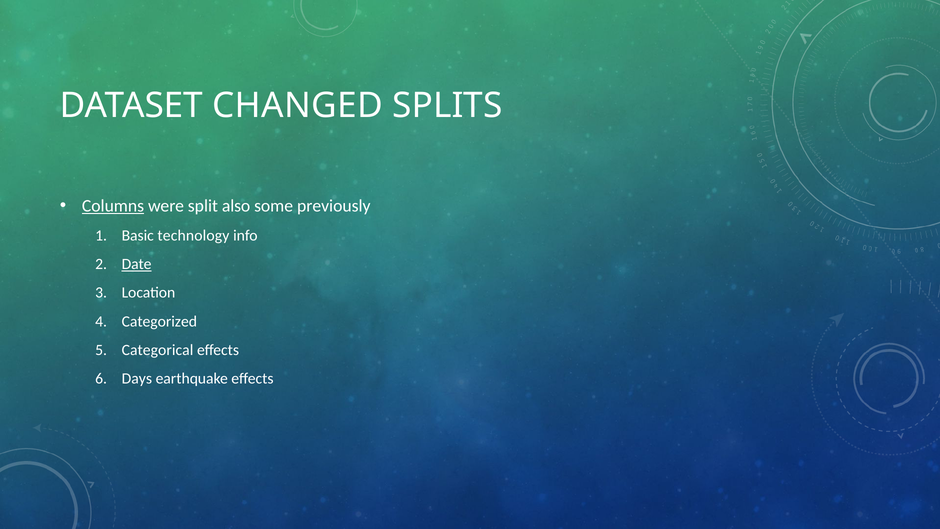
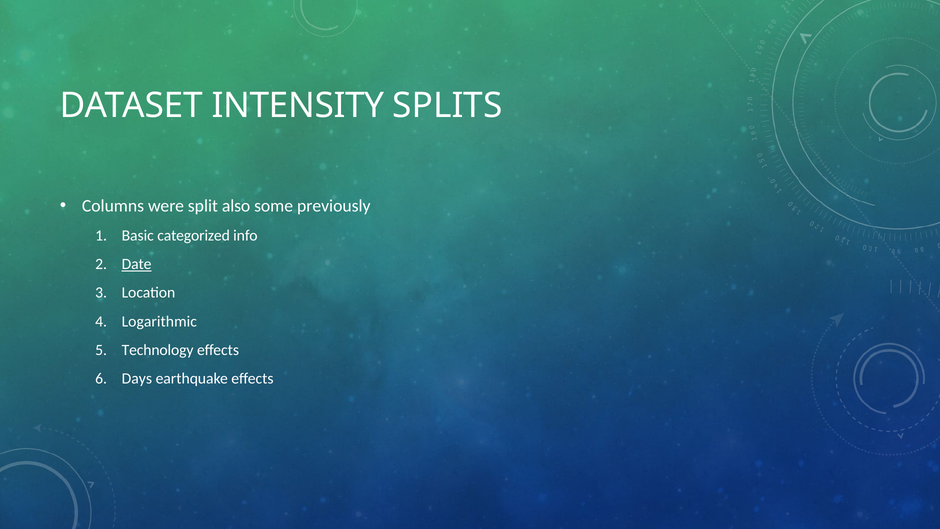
CHANGED: CHANGED -> INTENSITY
Columns underline: present -> none
technology: technology -> categorized
Categorized: Categorized -> Logarithmic
Categorical: Categorical -> Technology
